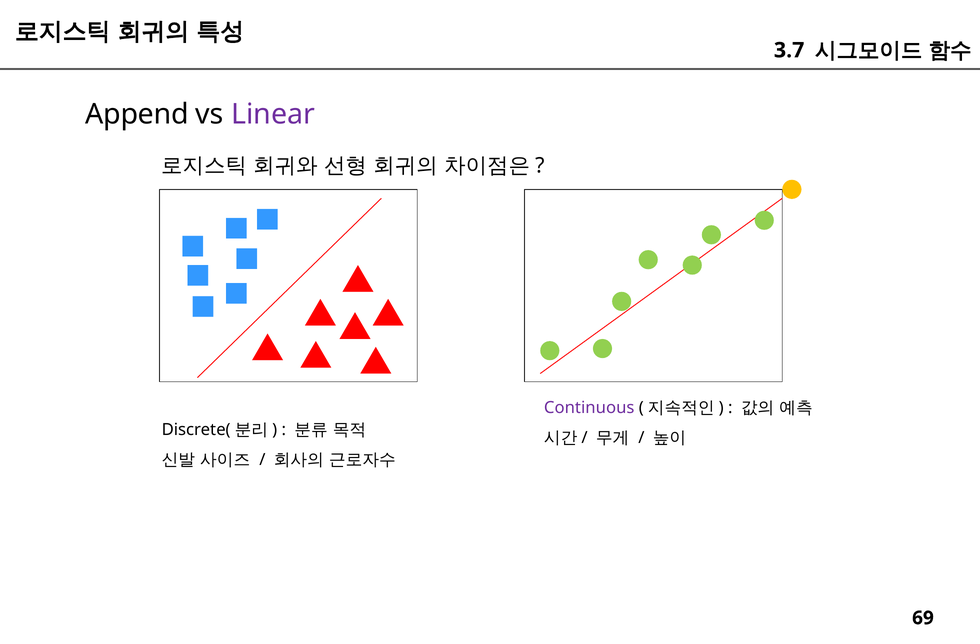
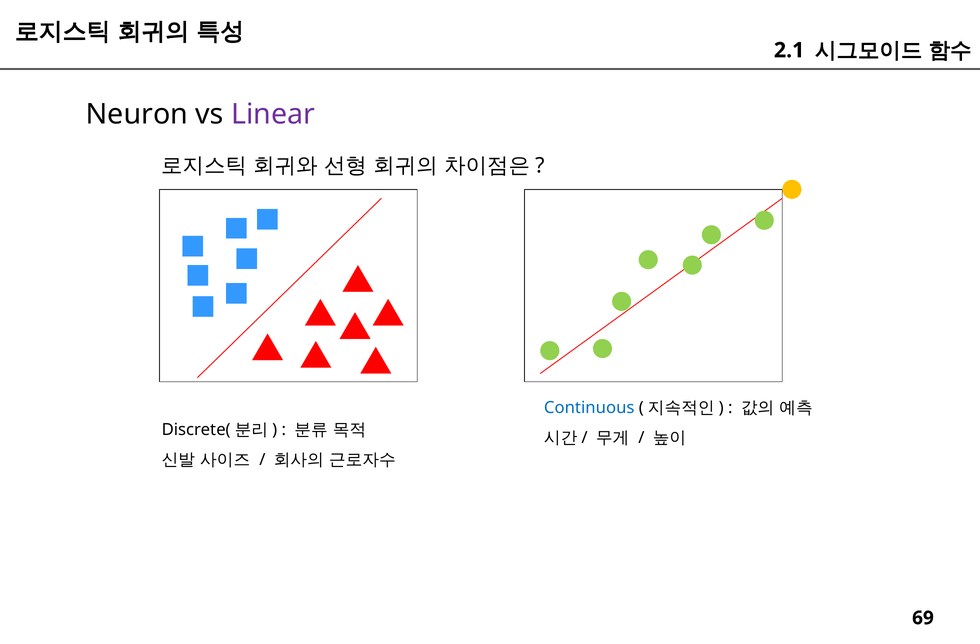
3.7: 3.7 -> 2.1
Append: Append -> Neuron
Continuous colour: purple -> blue
